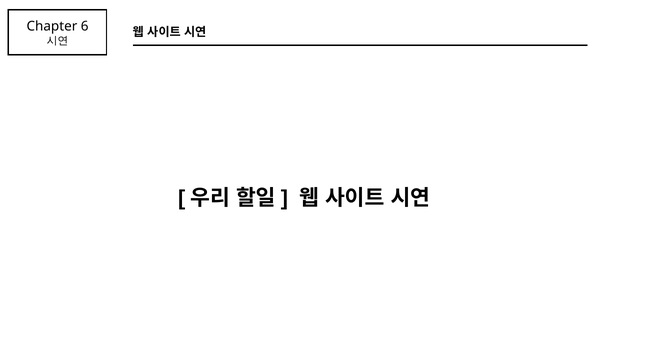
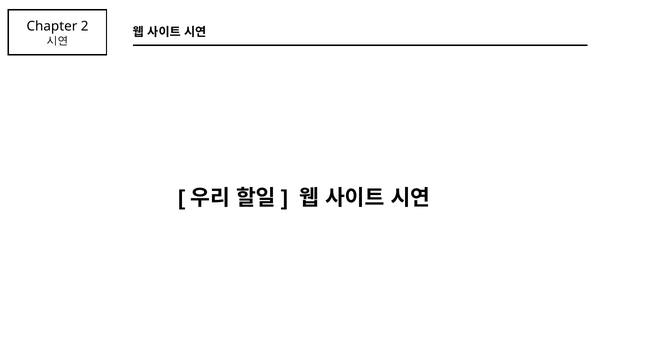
6: 6 -> 2
